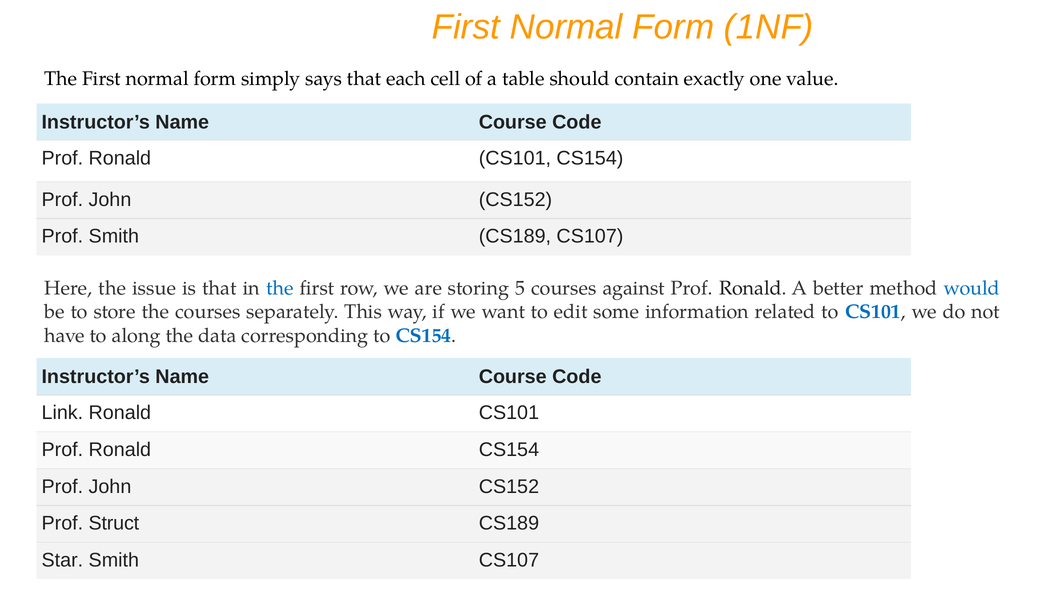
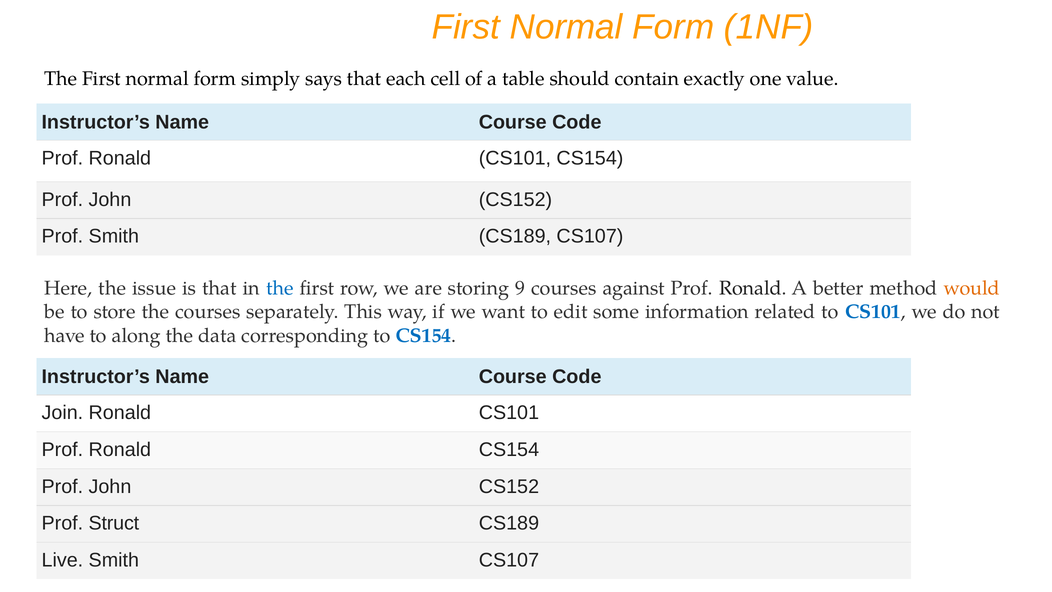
5: 5 -> 9
would colour: blue -> orange
Link: Link -> Join
Star: Star -> Live
